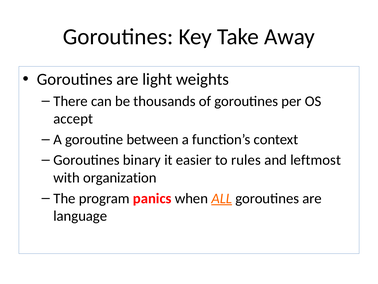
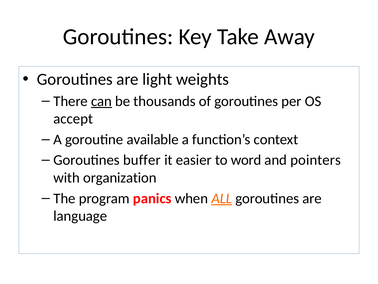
can underline: none -> present
between: between -> available
binary: binary -> buffer
rules: rules -> word
leftmost: leftmost -> pointers
